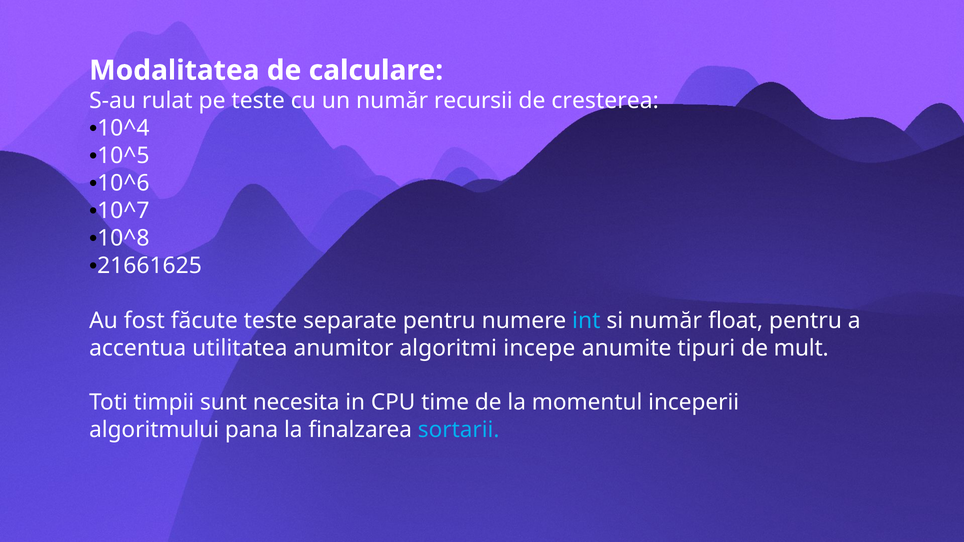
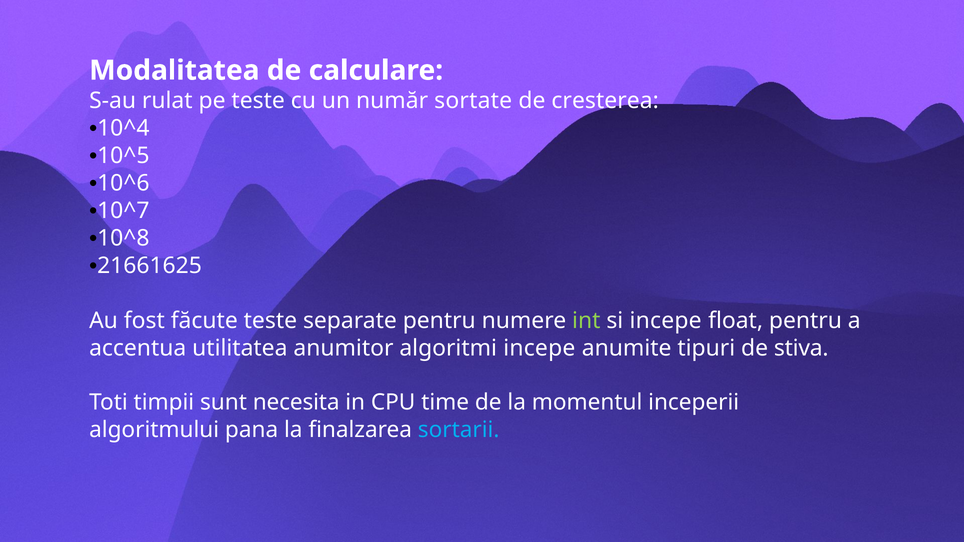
recursii: recursii -> sortate
int colour: light blue -> light green
si număr: număr -> incepe
mult: mult -> stiva
